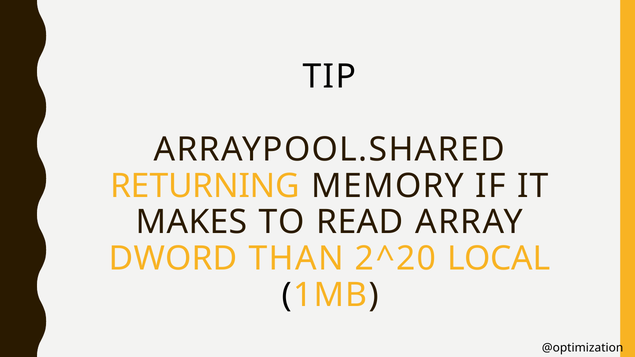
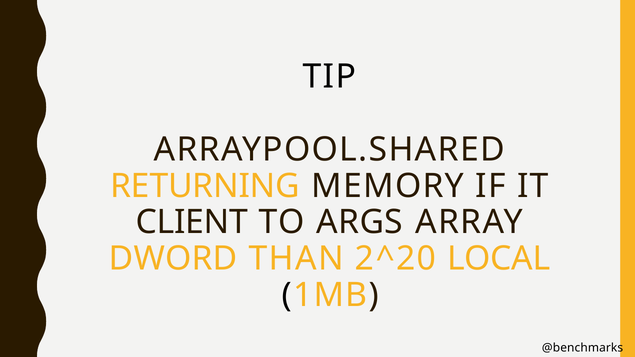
MAKES: MAKES -> CLIENT
READ: READ -> ARGS
@optimization: @optimization -> @benchmarks
